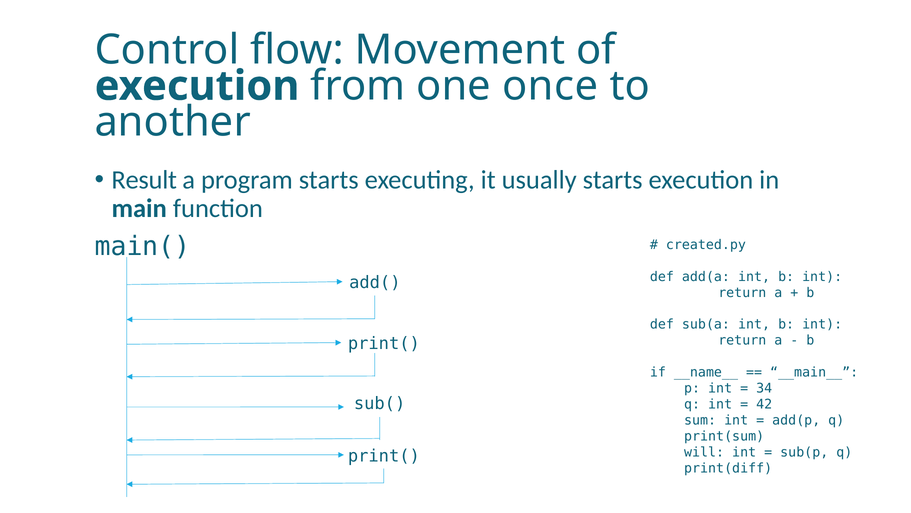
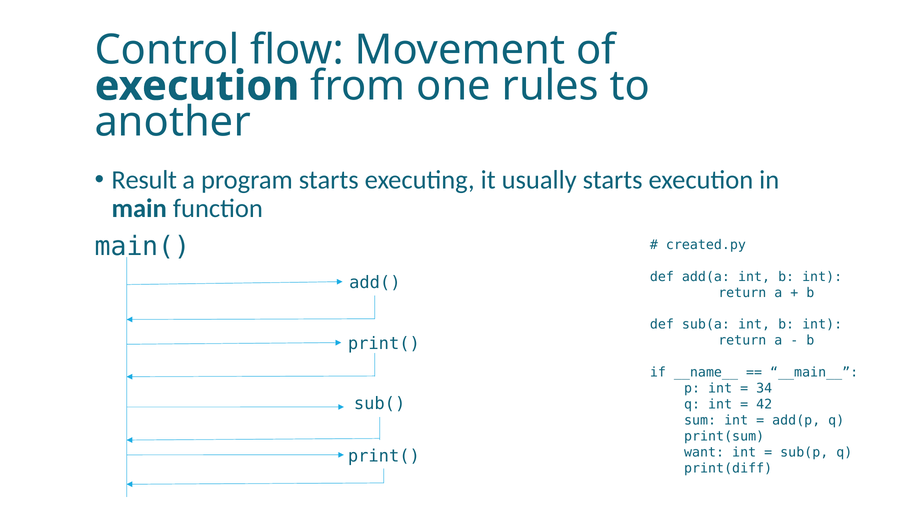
once: once -> rules
will: will -> want
